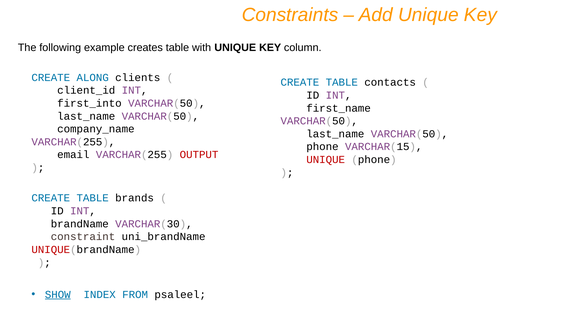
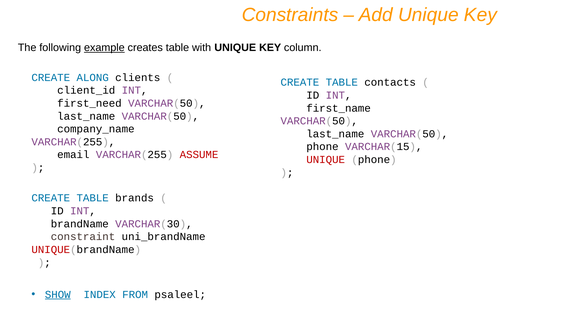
example underline: none -> present
first_into: first_into -> first_need
OUTPUT: OUTPUT -> ASSUME
